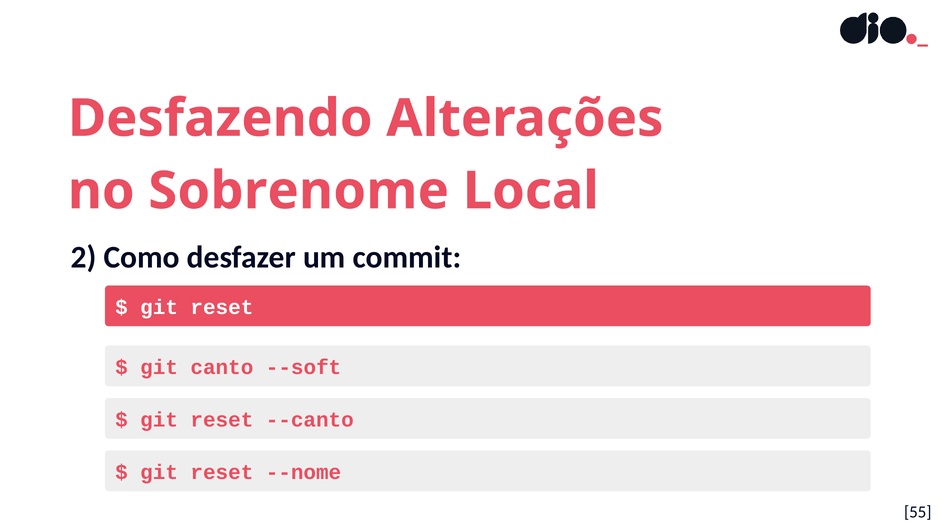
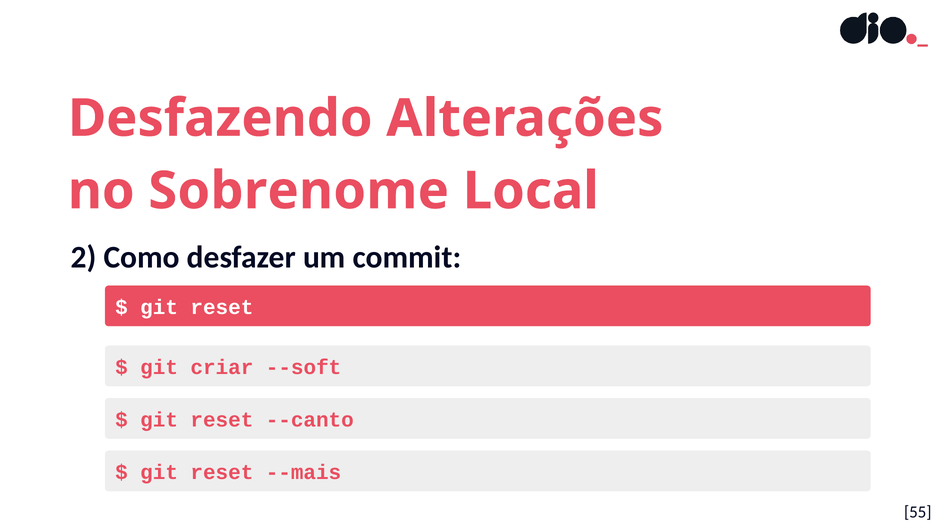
canto: canto -> criar
--nome: --nome -> --mais
